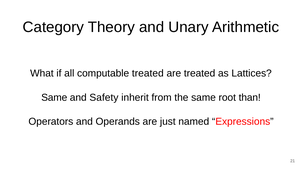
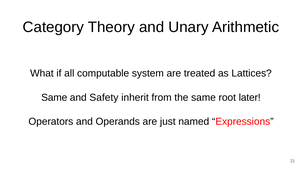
computable treated: treated -> system
than: than -> later
